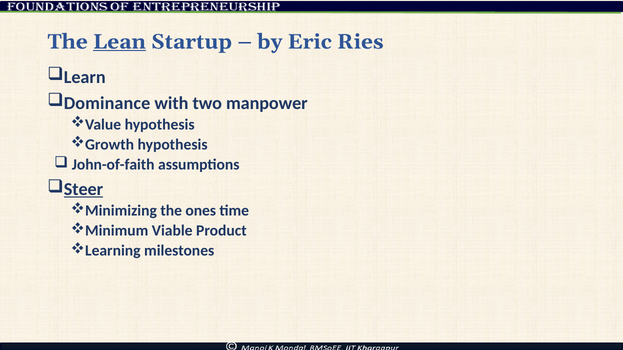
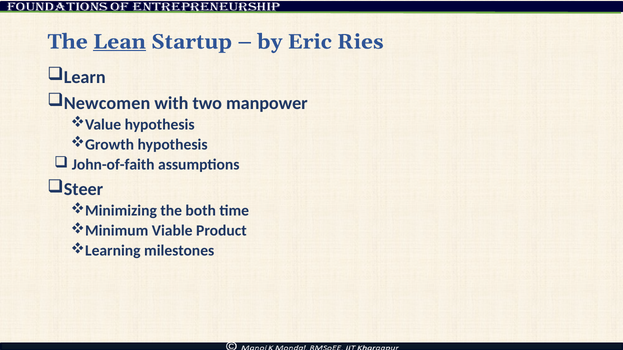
Dominance: Dominance -> Newcomen
Steer underline: present -> none
ones: ones -> both
